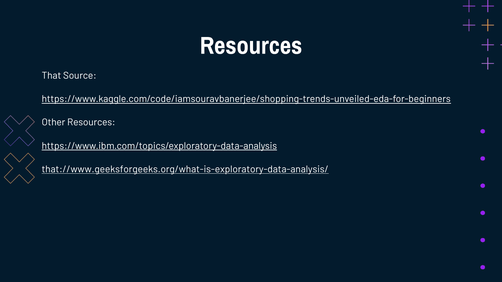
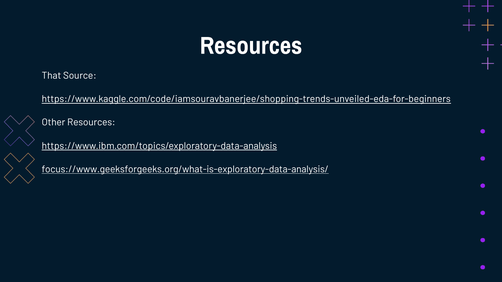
that://www.geeksforgeeks.org/what-is-exploratory-data-analysis/: that://www.geeksforgeeks.org/what-is-exploratory-data-analysis/ -> focus://www.geeksforgeeks.org/what-is-exploratory-data-analysis/
